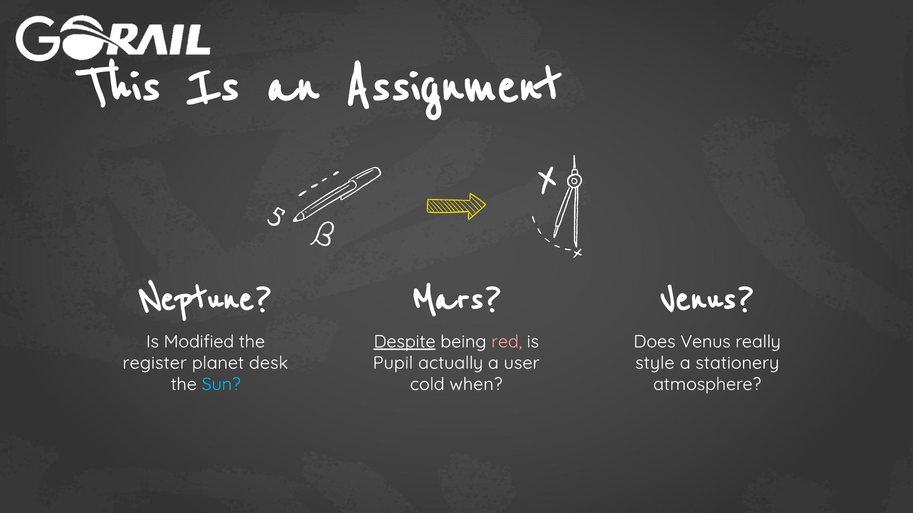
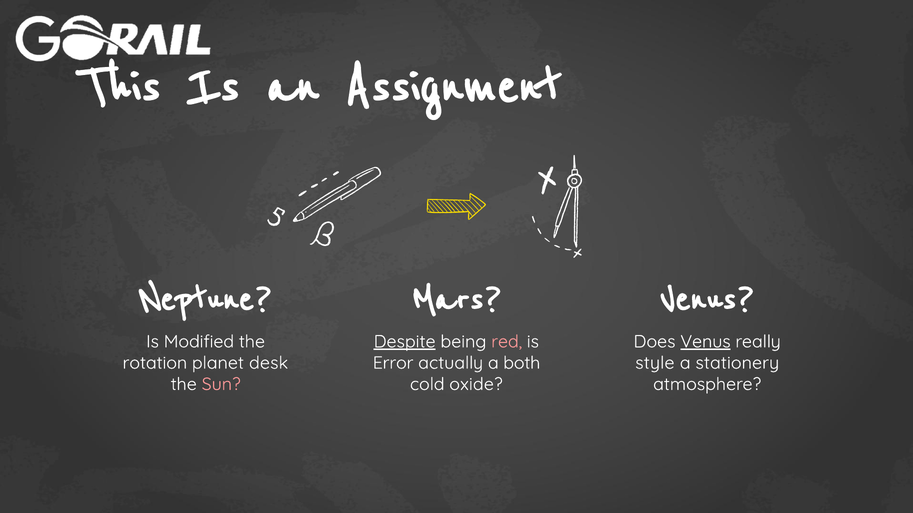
Venus at (705, 342) underline: none -> present
register: register -> rotation
Pupil: Pupil -> Error
user: user -> both
Sun colour: light blue -> pink
when: when -> oxide
